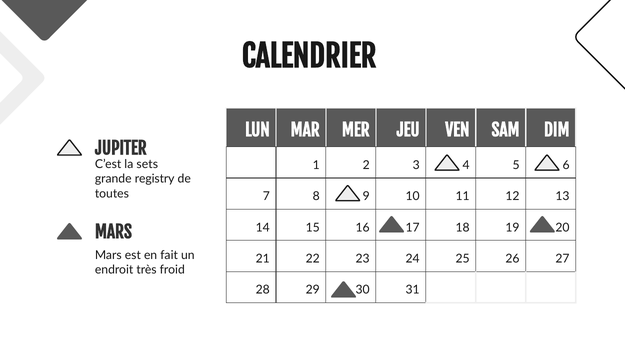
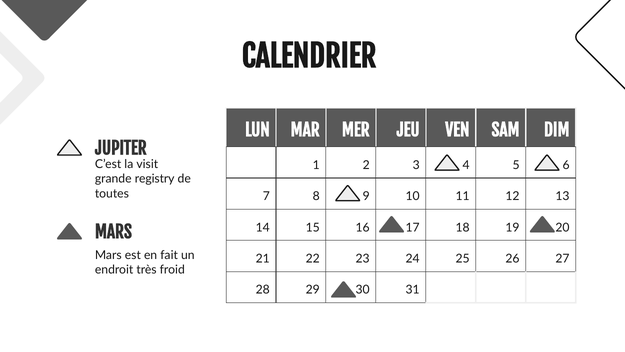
sets: sets -> visit
